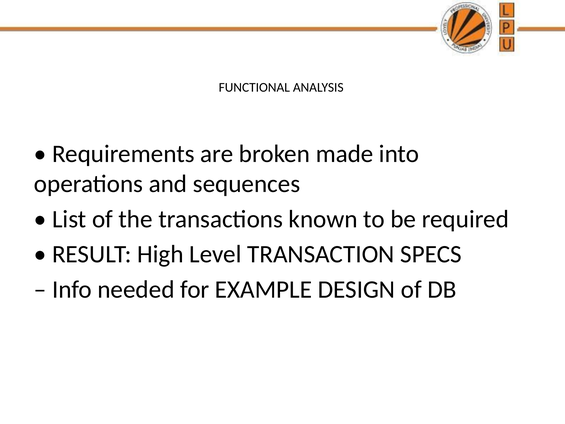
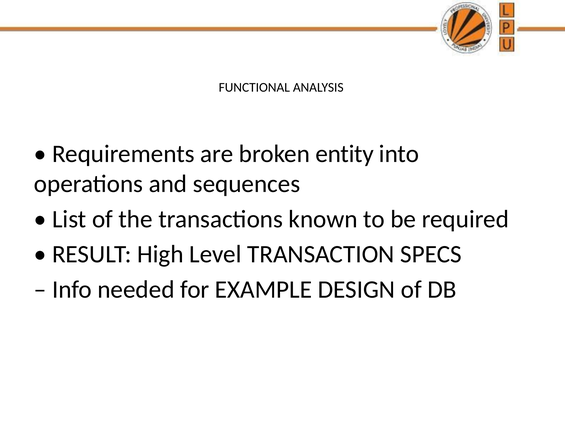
made: made -> entity
